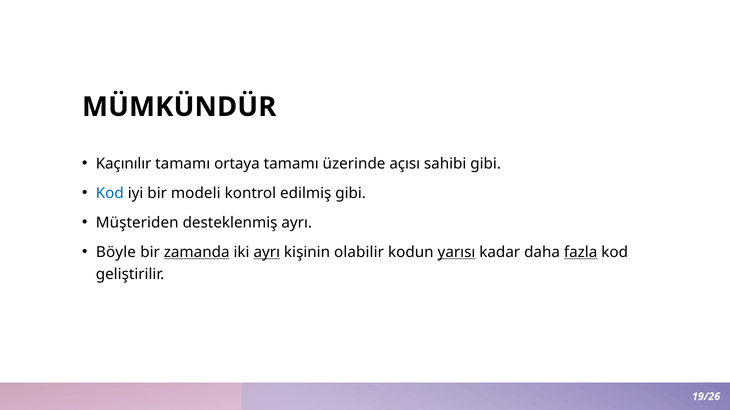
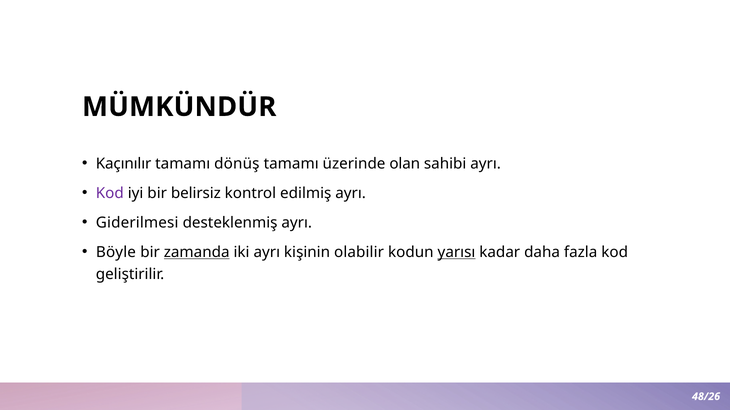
ortaya: ortaya -> dönüş
açısı: açısı -> olan
sahibi gibi: gibi -> ayrı
Kod at (110, 194) colour: blue -> purple
modeli: modeli -> belirsiz
edilmiş gibi: gibi -> ayrı
Müşteriden: Müşteriden -> Giderilmesi
ayrı at (267, 253) underline: present -> none
fazla underline: present -> none
19/26: 19/26 -> 48/26
